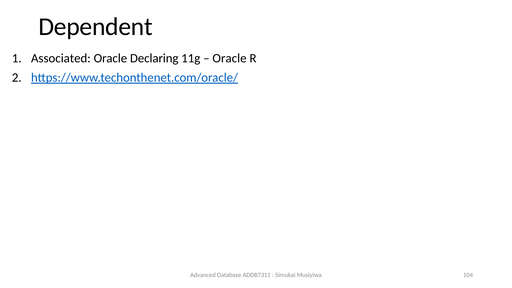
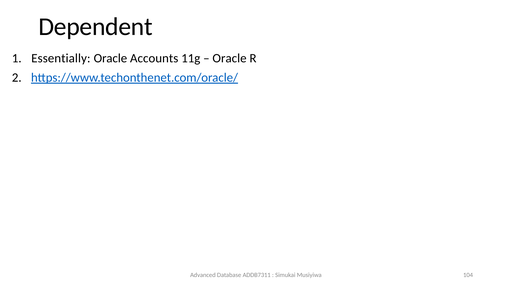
Associated: Associated -> Essentially
Declaring: Declaring -> Accounts
